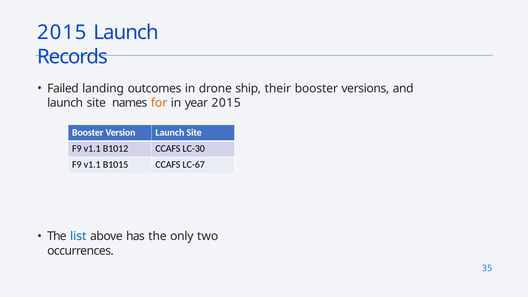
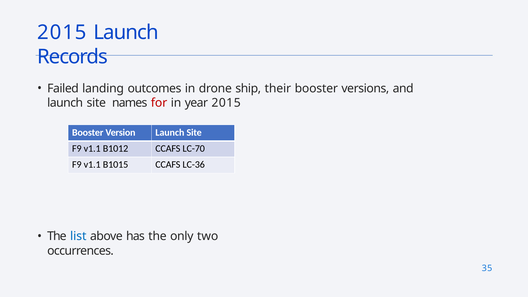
for colour: orange -> red
LC-30: LC-30 -> LC-70
LC-67: LC-67 -> LC-36
